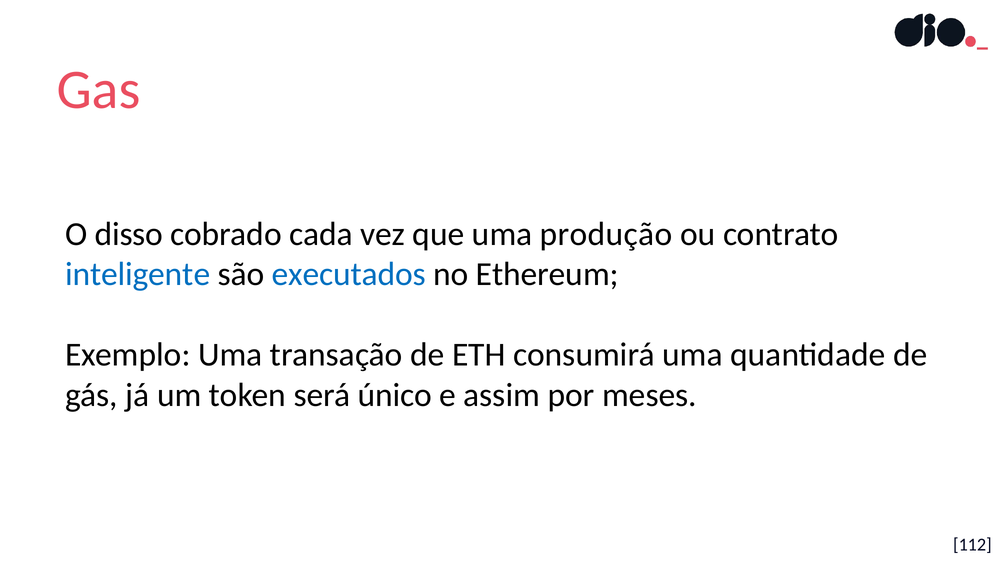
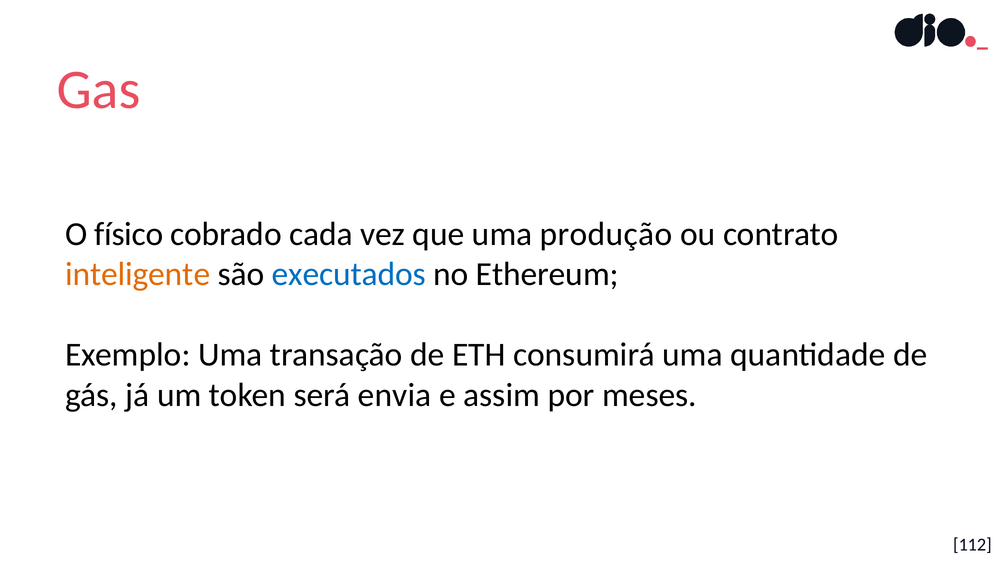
disso: disso -> físico
inteligente colour: blue -> orange
único: único -> envia
